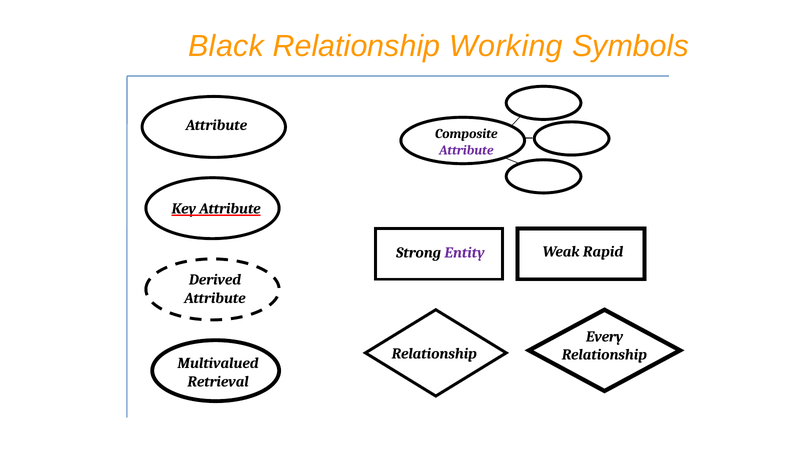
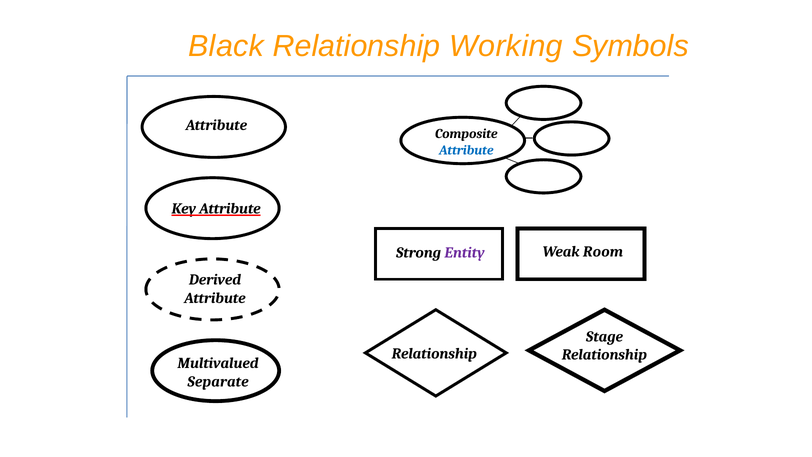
Attribute at (466, 150) colour: purple -> blue
Rapid: Rapid -> Room
Every: Every -> Stage
Retrieval: Retrieval -> Separate
